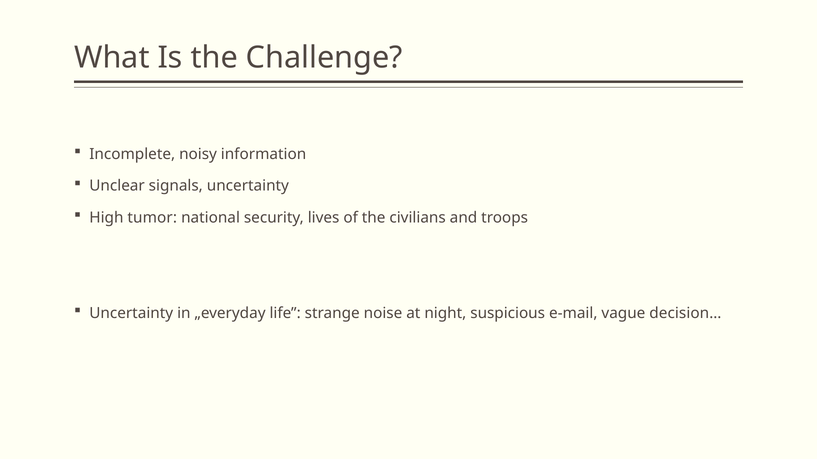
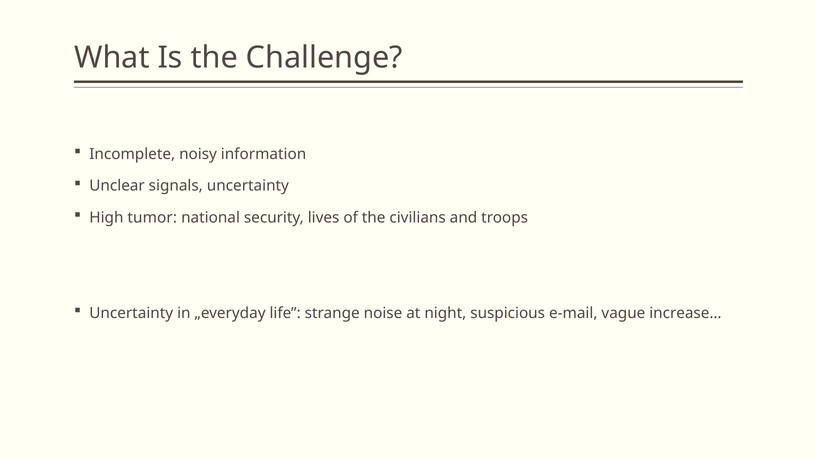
decision…: decision… -> increase…
